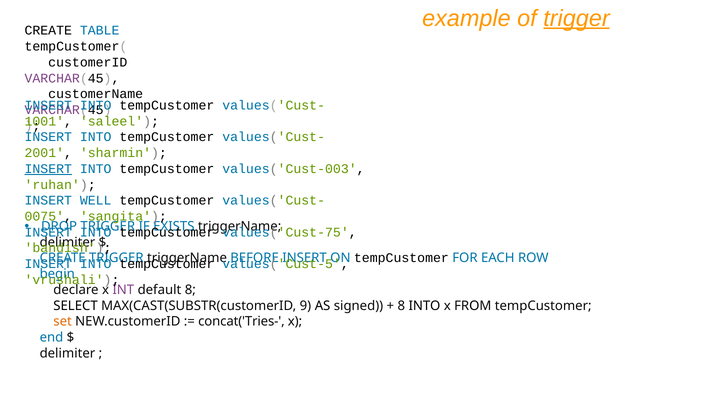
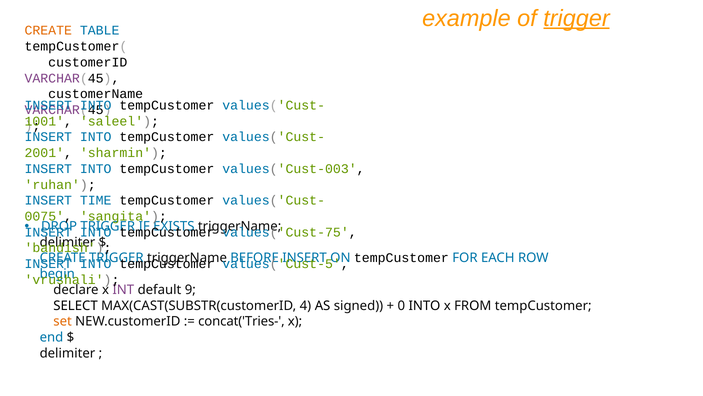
CREATE at (48, 31) colour: black -> orange
INSERT at (48, 169) underline: present -> none
WELL: WELL -> TIME
default 8: 8 -> 9
9: 9 -> 4
8 at (401, 305): 8 -> 0
